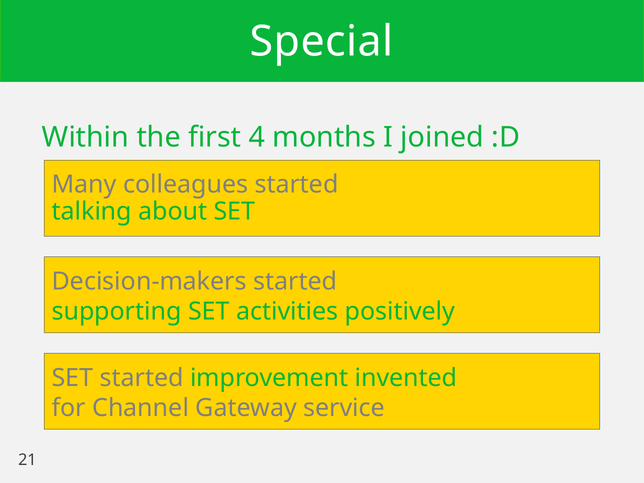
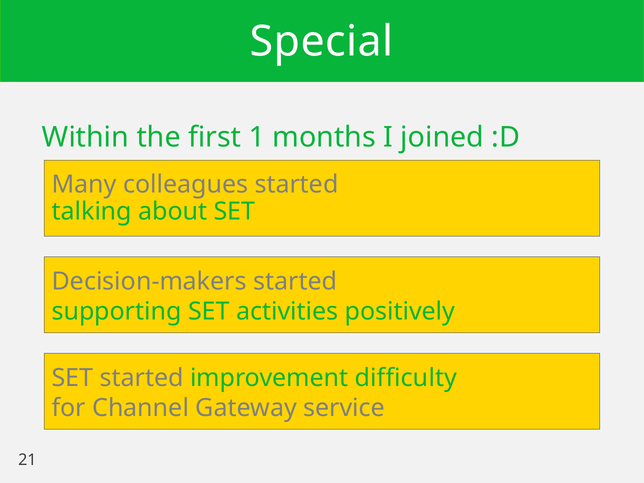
4: 4 -> 1
invented: invented -> difficulty
